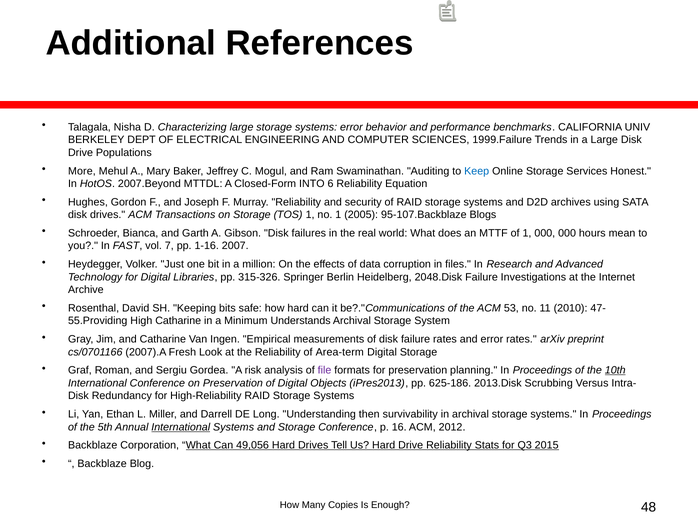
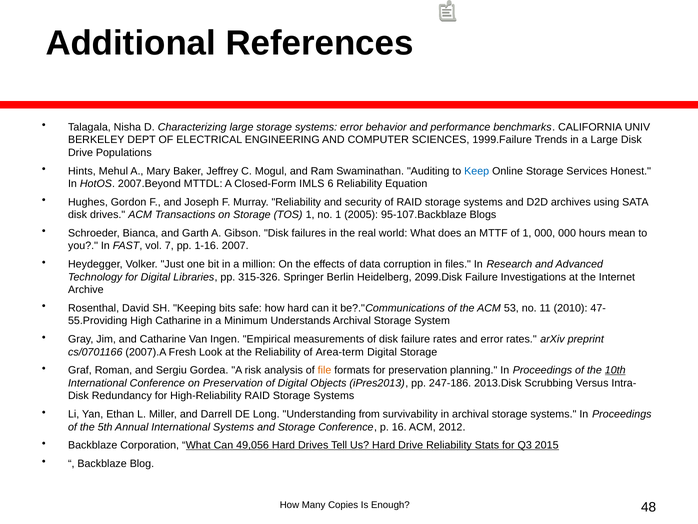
More: More -> Hints
INTO: INTO -> IMLS
2048.Disk: 2048.Disk -> 2099.Disk
file colour: purple -> orange
625-186: 625-186 -> 247-186
then: then -> from
International at (181, 427) underline: present -> none
